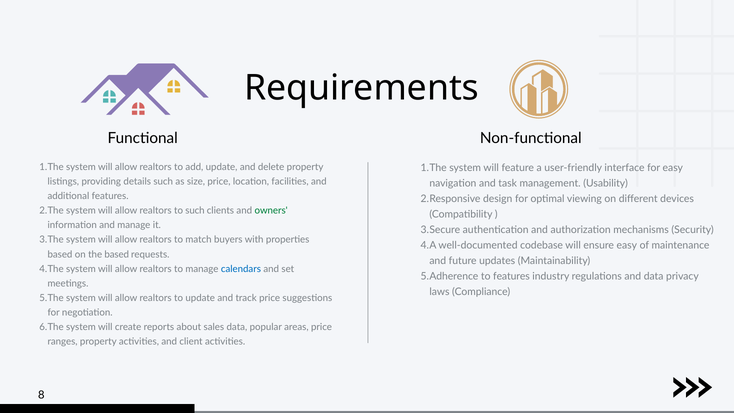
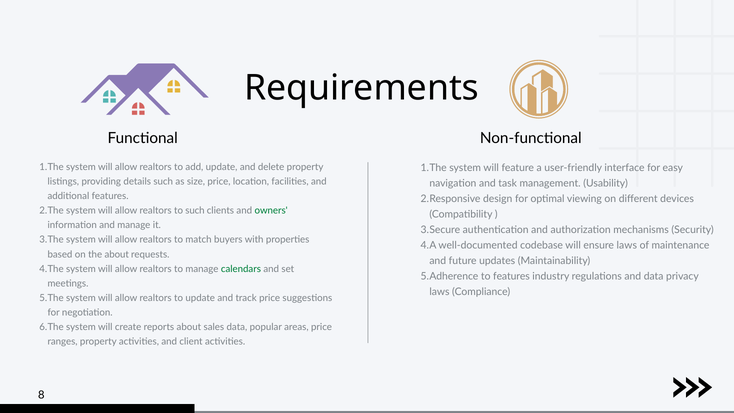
ensure easy: easy -> laws
the based: based -> about
calendars colour: blue -> green
